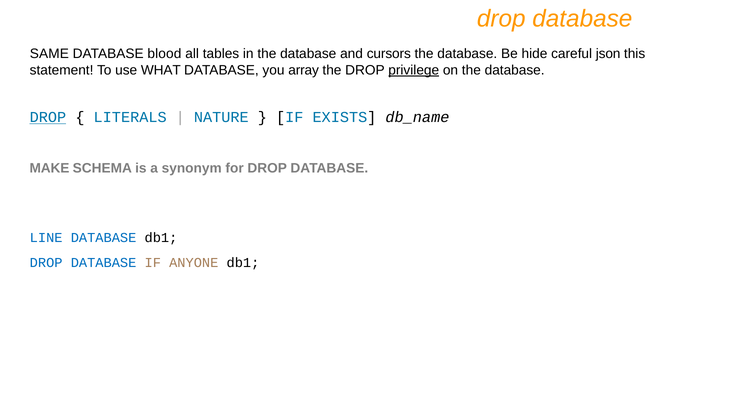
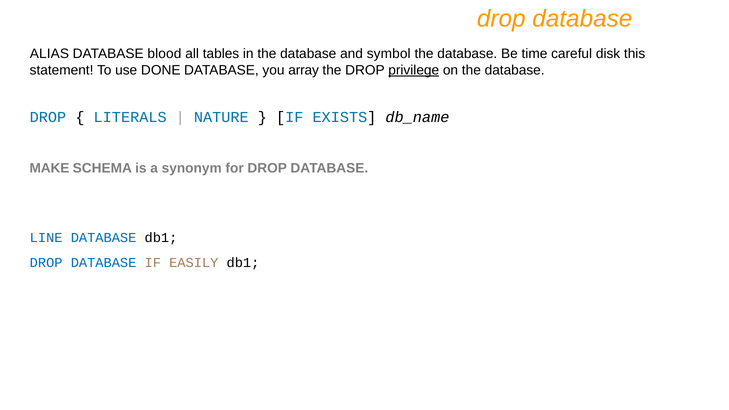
SAME: SAME -> ALIAS
cursors: cursors -> symbol
hide: hide -> time
json: json -> disk
WHAT: WHAT -> DONE
DROP at (48, 117) underline: present -> none
ANYONE: ANYONE -> EASILY
